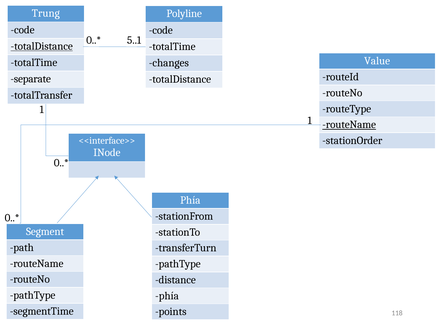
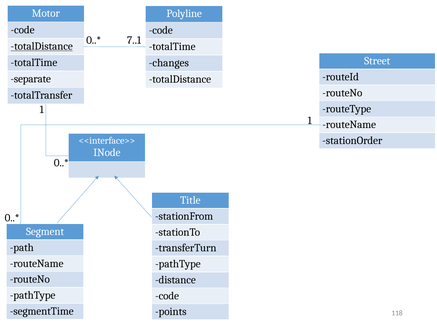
Trung: Trung -> Motor
5..1: 5..1 -> 7..1
Value: Value -> Street
routeName at (349, 125) underline: present -> none
Phía at (190, 200): Phía -> Title
phía at (167, 296): phía -> code
